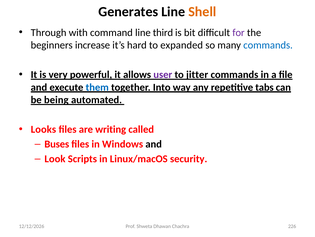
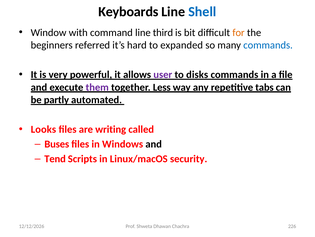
Generates: Generates -> Keyboards
Shell colour: orange -> blue
Through: Through -> Window
for colour: purple -> orange
increase: increase -> referred
jitter: jitter -> disks
them colour: blue -> purple
Into: Into -> Less
being: being -> partly
Look: Look -> Tend
